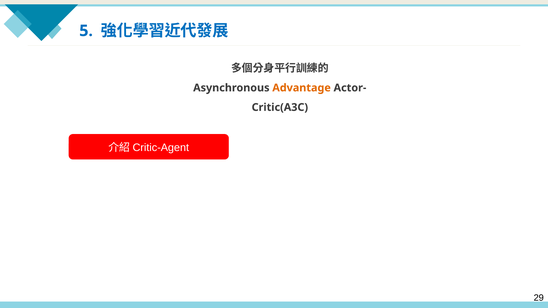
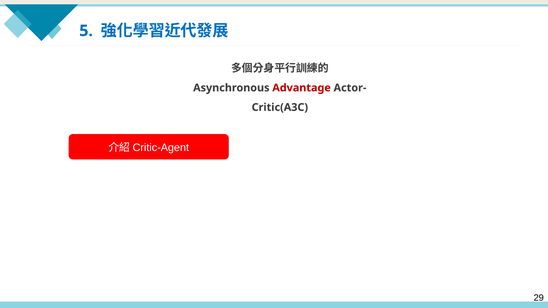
Advantage colour: orange -> red
